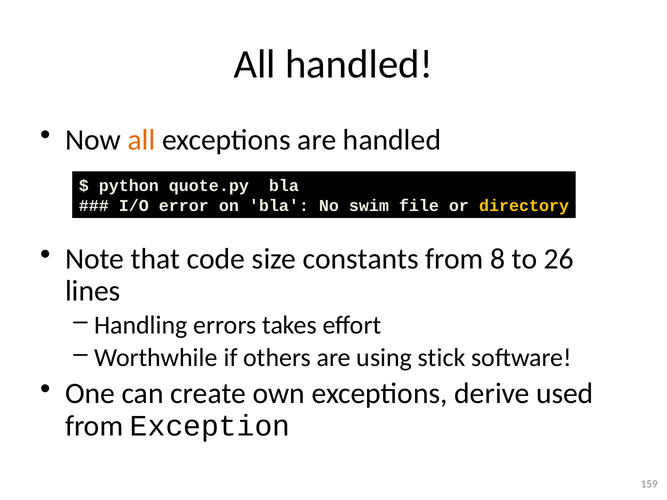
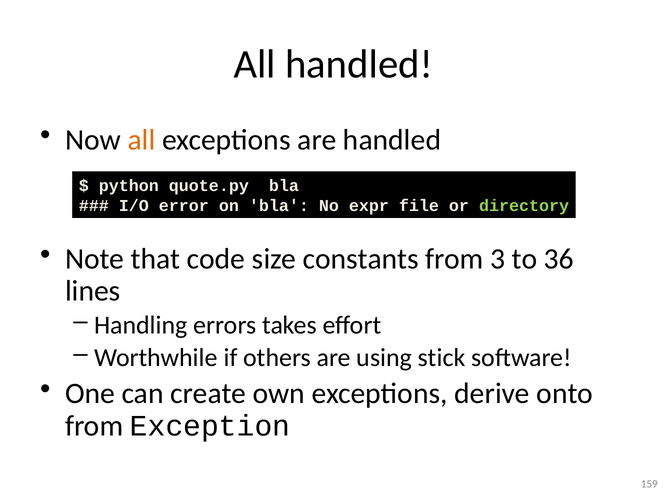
swim: swim -> expr
directory colour: yellow -> light green
8: 8 -> 3
26: 26 -> 36
used: used -> onto
